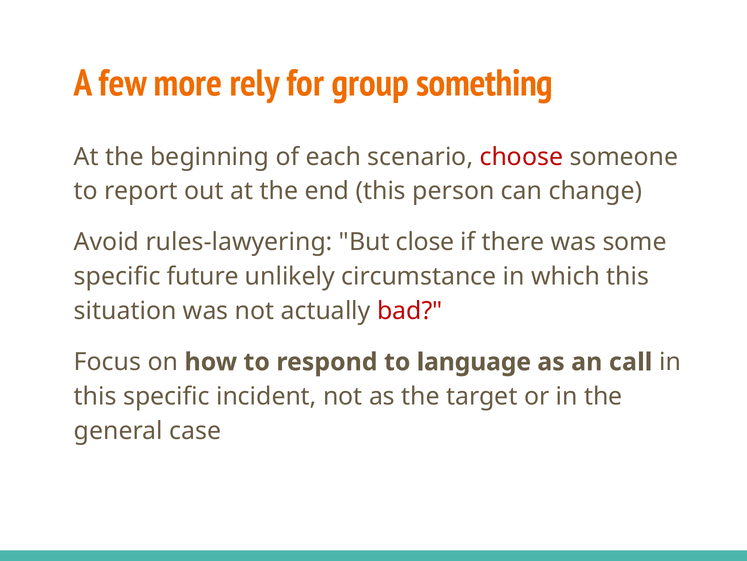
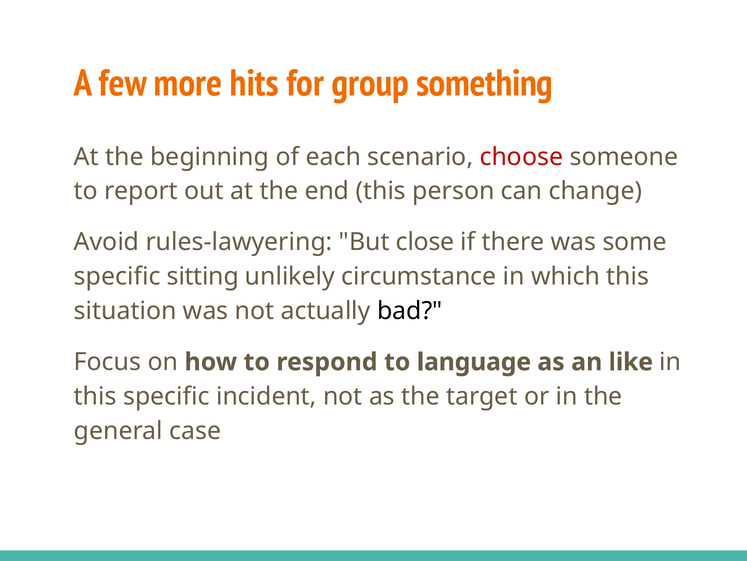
rely: rely -> hits
future: future -> sitting
bad colour: red -> black
call: call -> like
